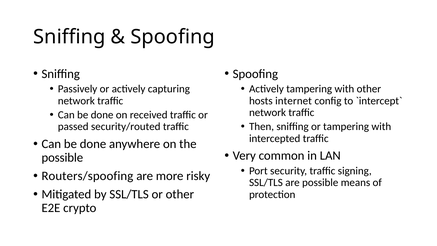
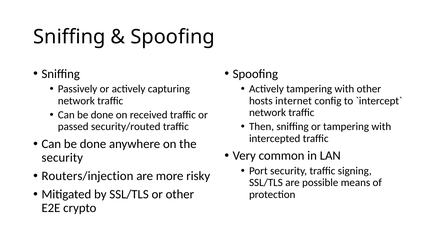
possible at (62, 158): possible -> security
Routers/spoofing: Routers/spoofing -> Routers/injection
